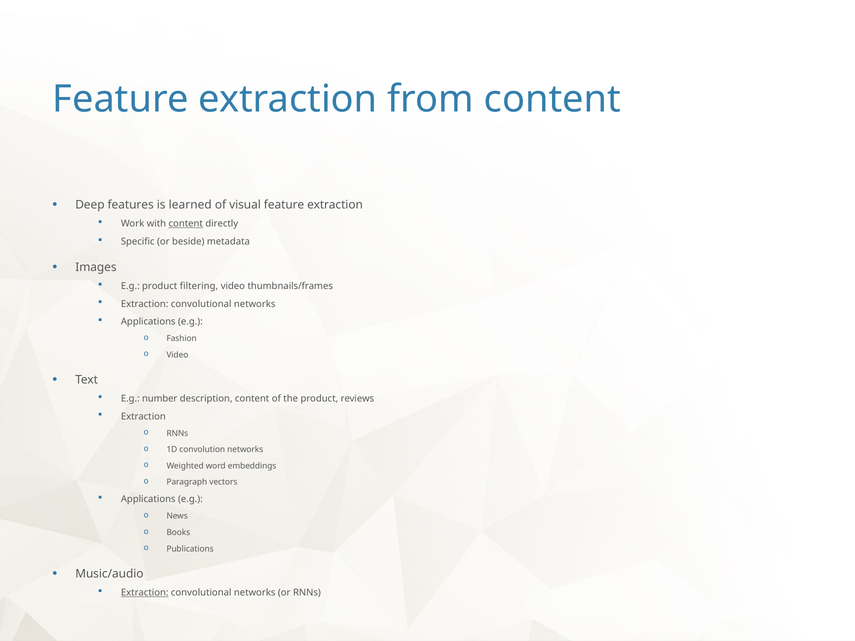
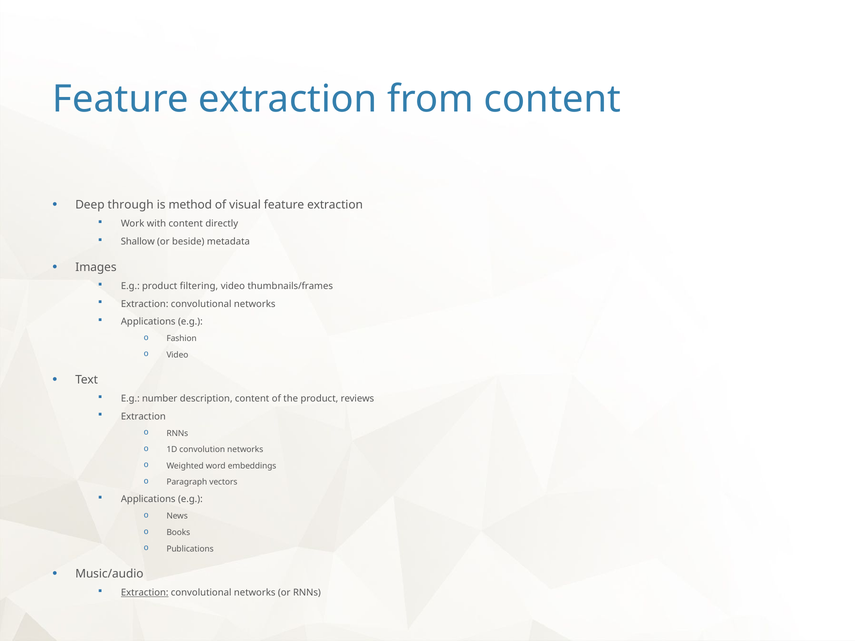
features: features -> through
learned: learned -> method
content at (186, 224) underline: present -> none
Specific: Specific -> Shallow
